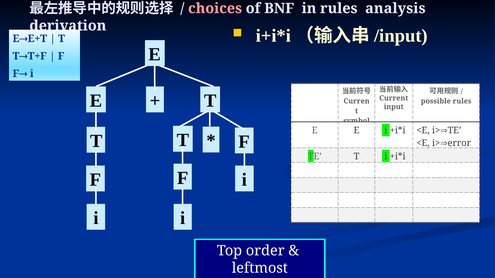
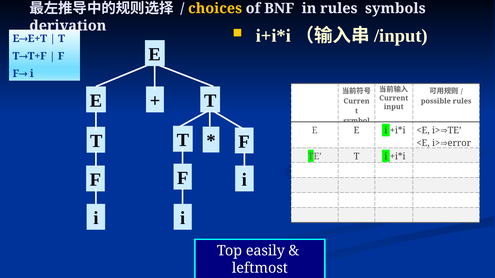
choices colour: pink -> yellow
analysis: analysis -> symbols
order: order -> easily
